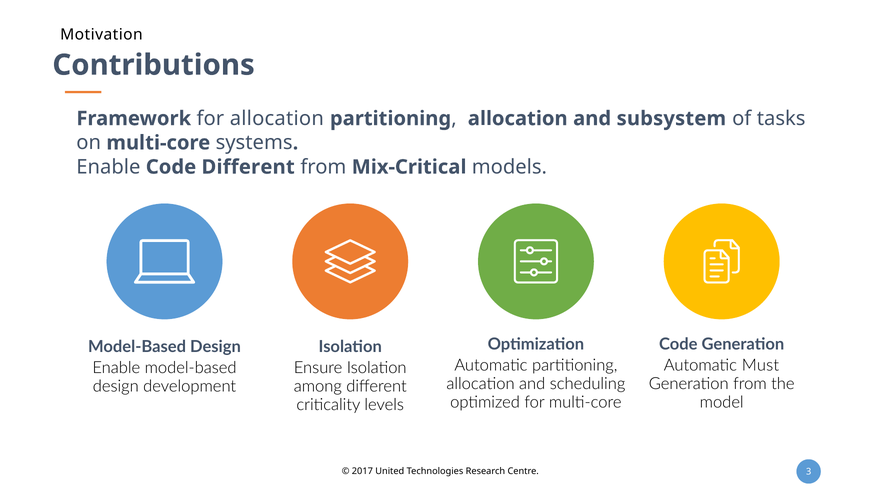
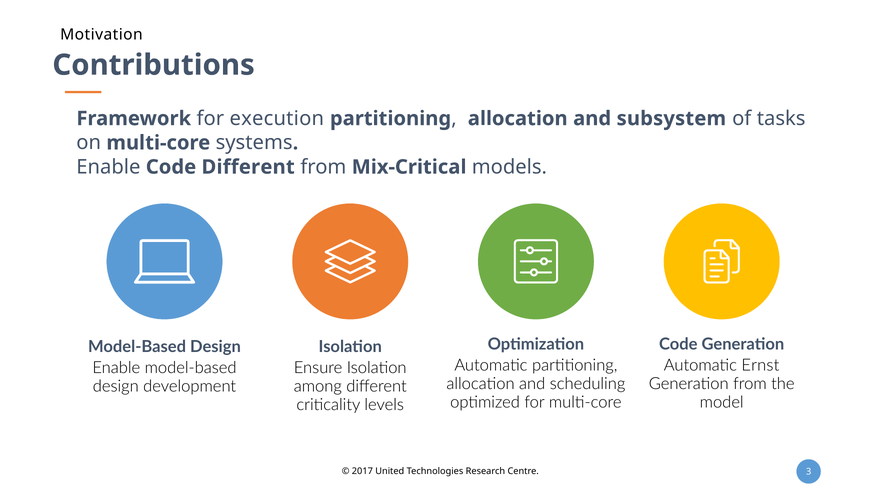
for allocation: allocation -> execution
Must: Must -> Ernst
